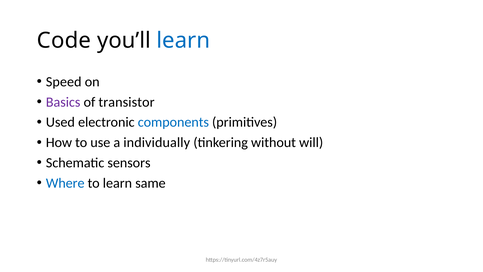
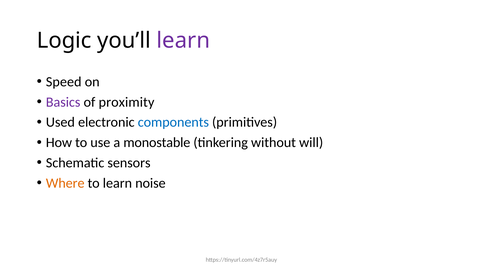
Code: Code -> Logic
learn at (183, 41) colour: blue -> purple
transistor: transistor -> proximity
individually: individually -> monostable
Where colour: blue -> orange
same: same -> noise
